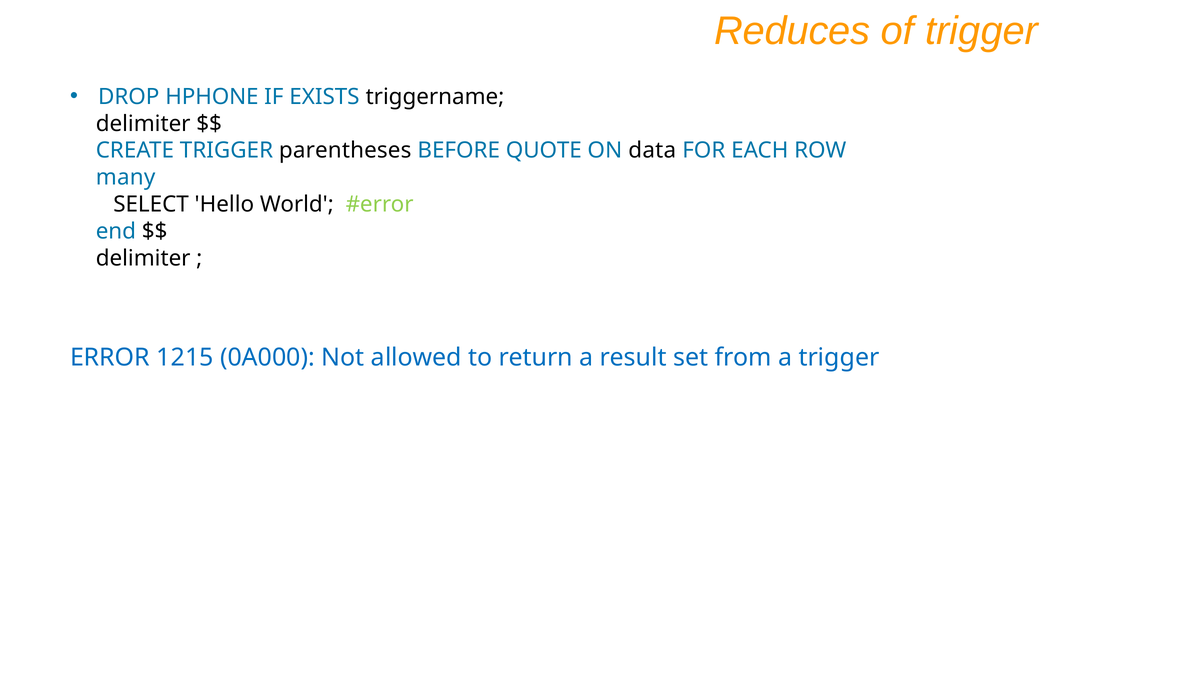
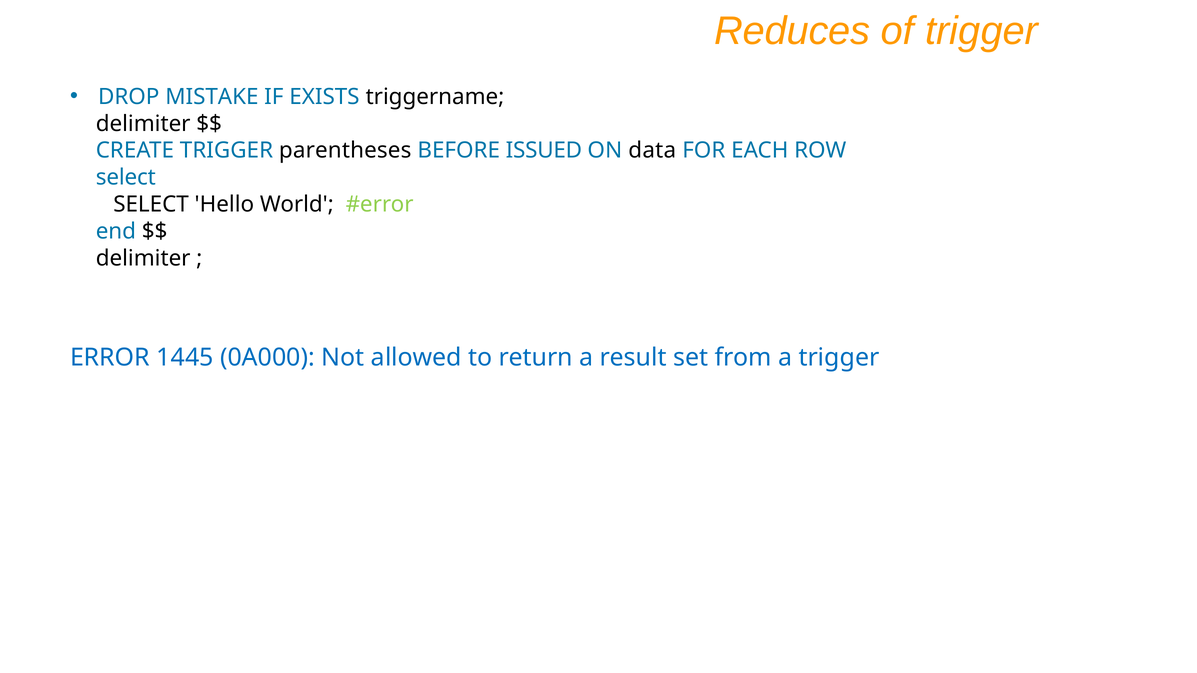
HPHONE: HPHONE -> MISTAKE
QUOTE: QUOTE -> ISSUED
many at (126, 178): many -> select
1215: 1215 -> 1445
